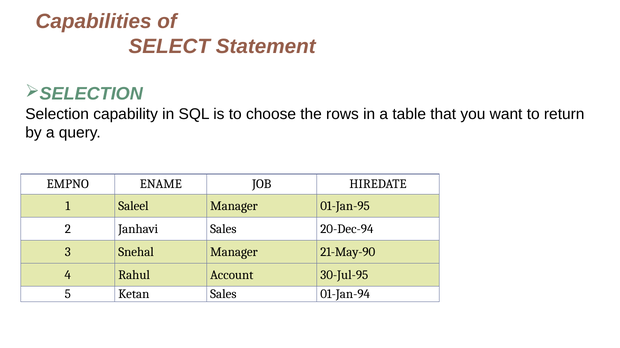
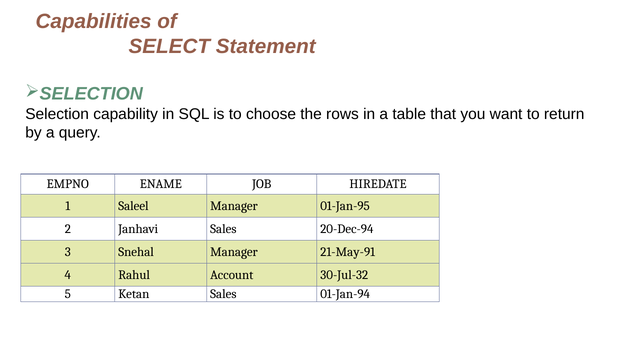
21-May-90: 21-May-90 -> 21-May-91
30-Jul-95: 30-Jul-95 -> 30-Jul-32
